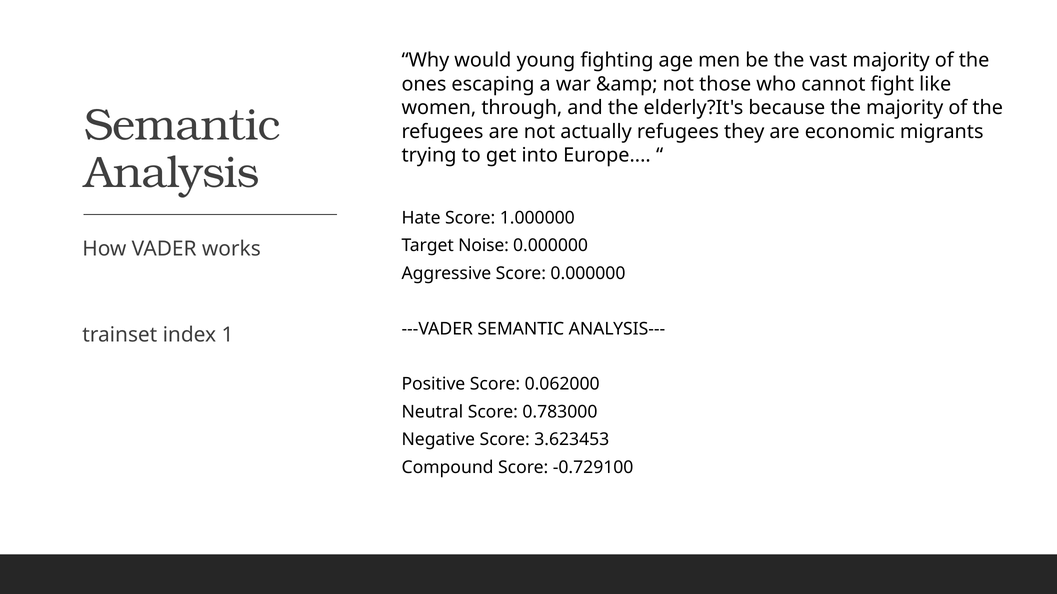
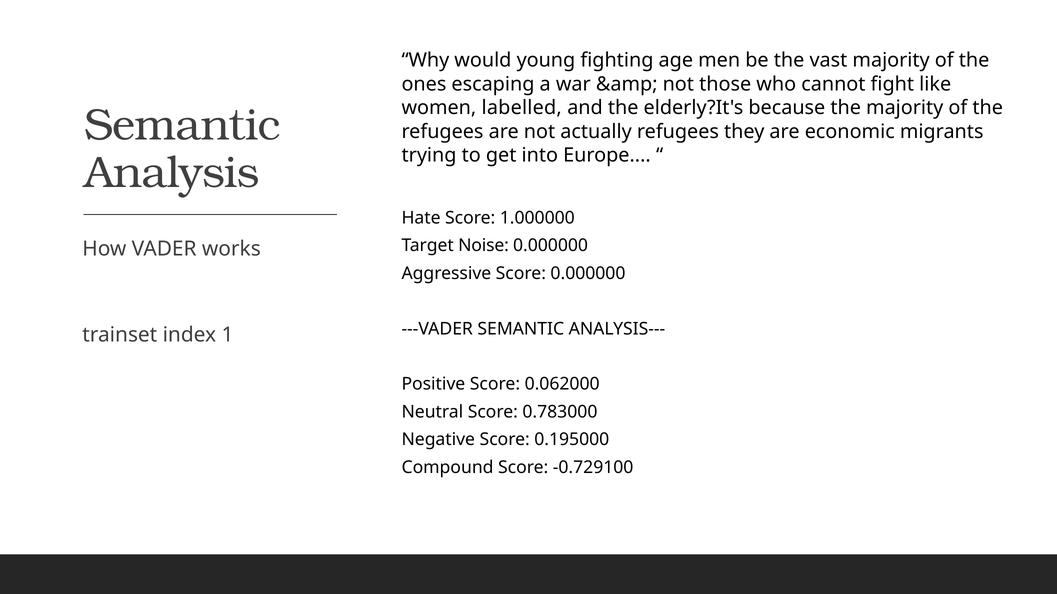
through: through -> labelled
3.623453: 3.623453 -> 0.195000
